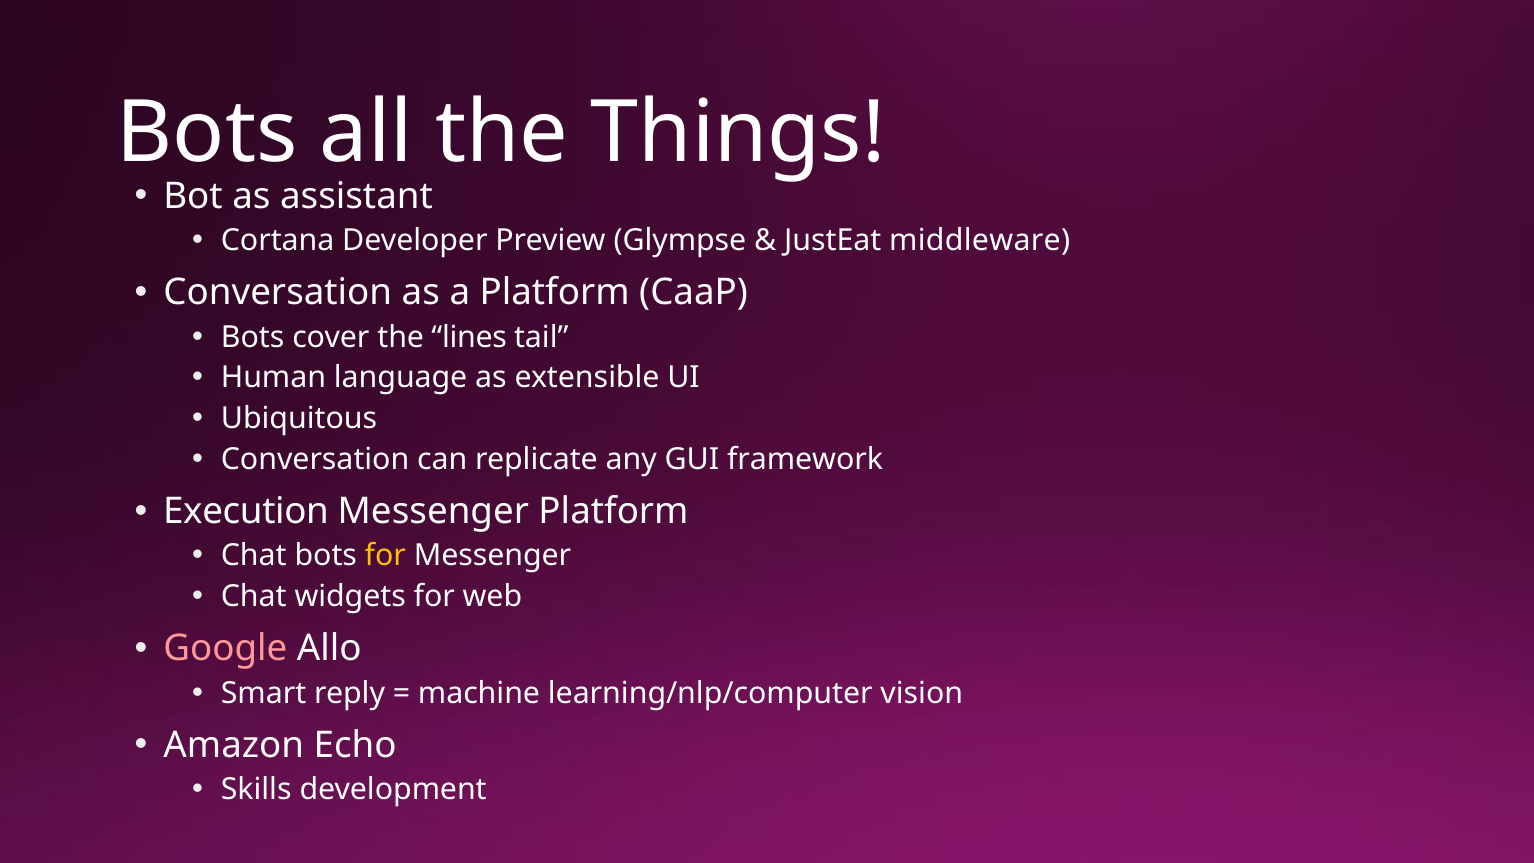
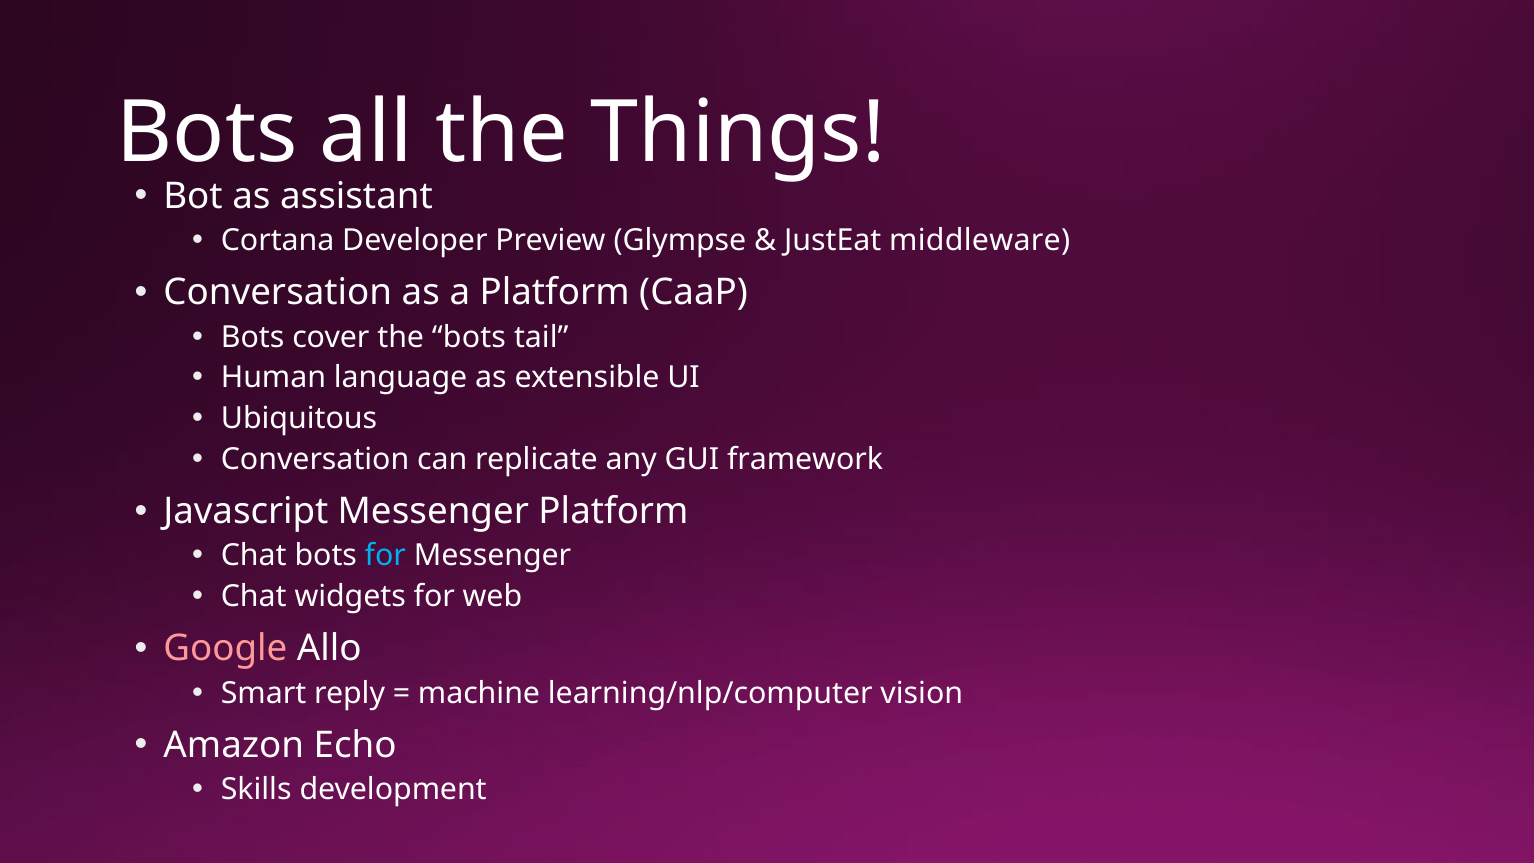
the lines: lines -> bots
Execution: Execution -> Javascript
for at (385, 556) colour: yellow -> light blue
